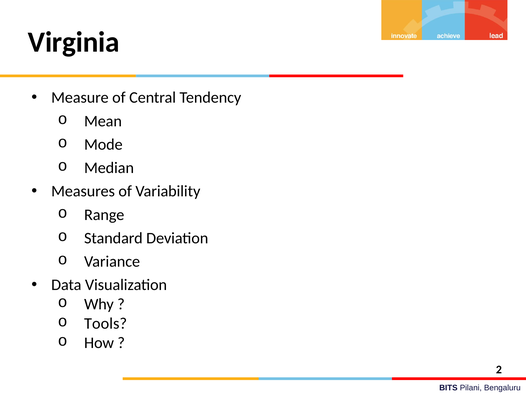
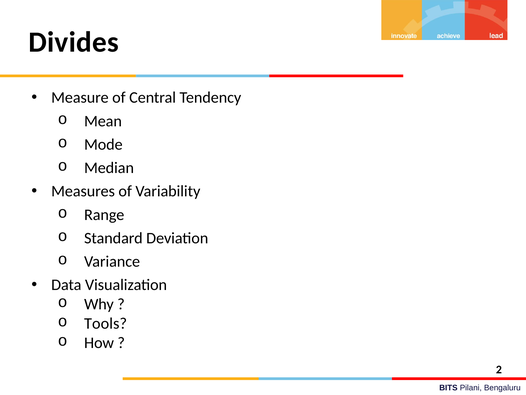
Virginia: Virginia -> Divides
